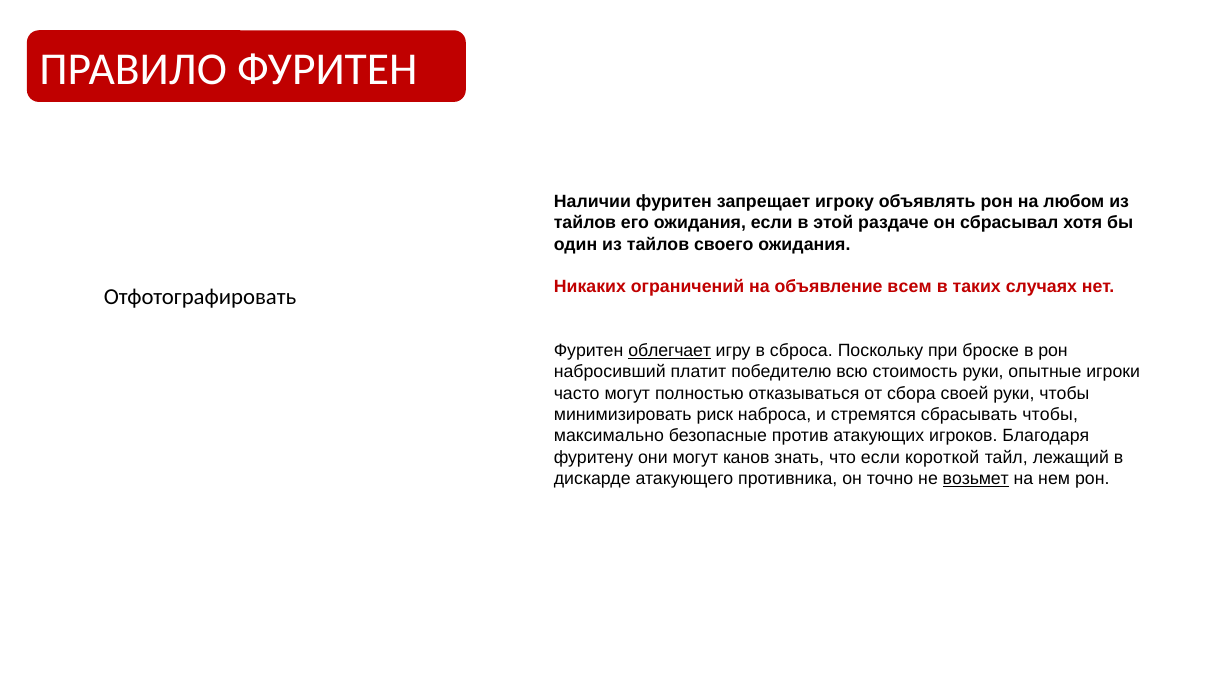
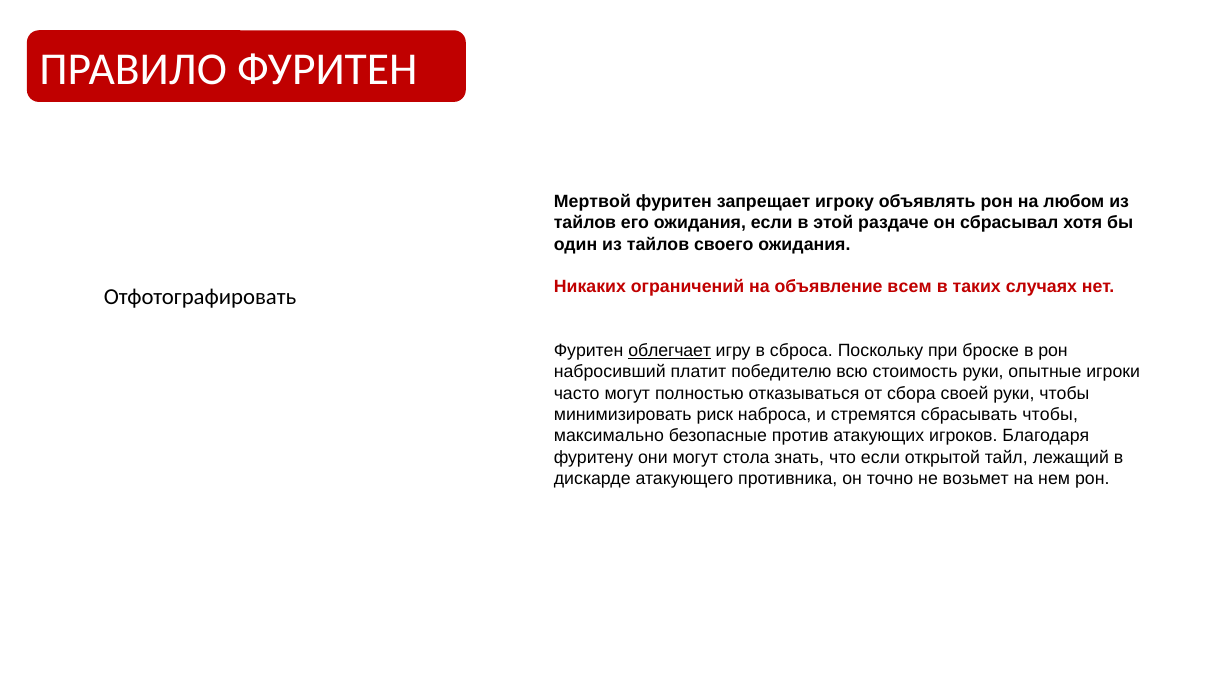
Наличии: Наличии -> Мертвой
канов: канов -> стола
короткой: короткой -> открытой
возьмет underline: present -> none
